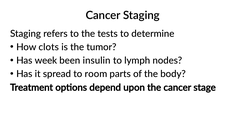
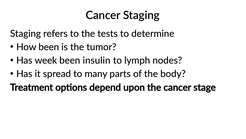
How clots: clots -> been
room: room -> many
